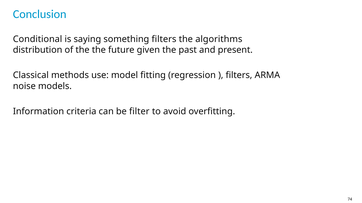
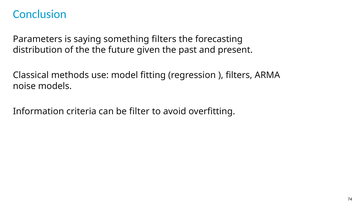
Conditional: Conditional -> Parameters
algorithms: algorithms -> forecasting
